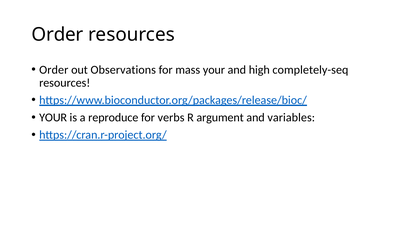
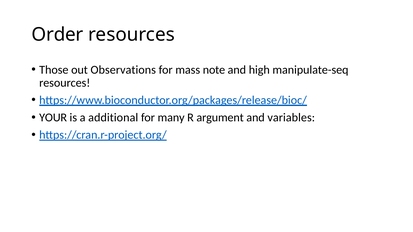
Order at (54, 70): Order -> Those
mass your: your -> note
completely-seq: completely-seq -> manipulate-seq
reproduce: reproduce -> additional
verbs: verbs -> many
